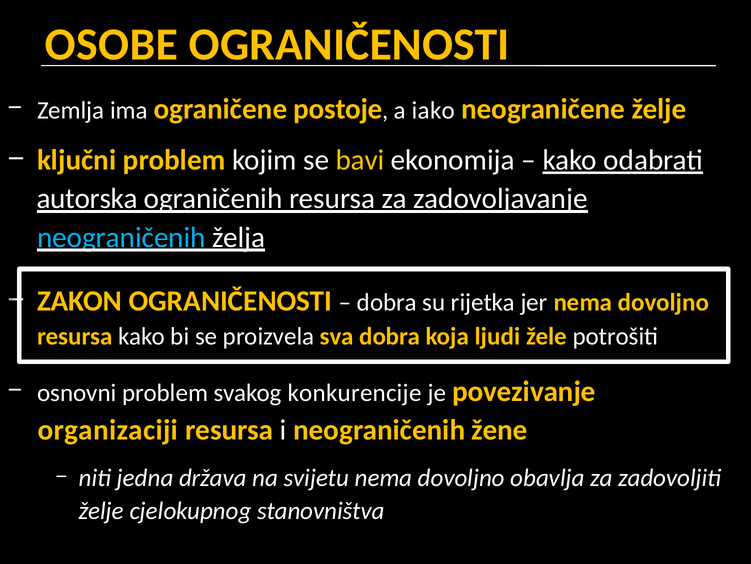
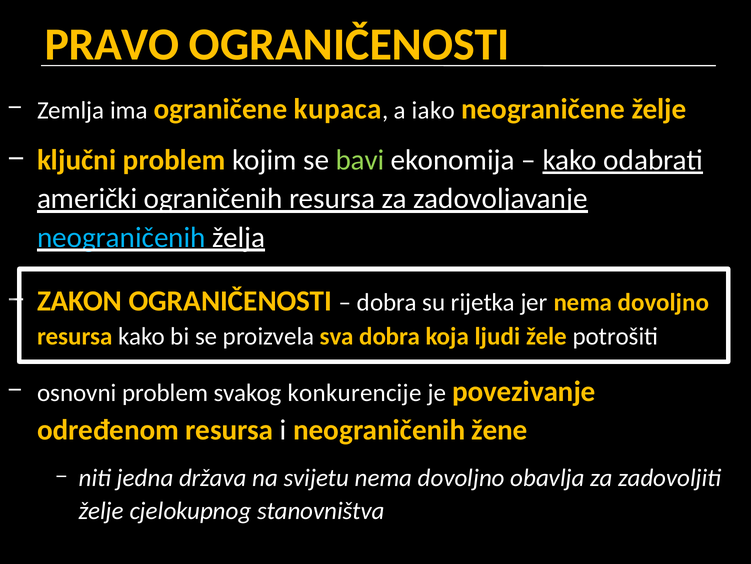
OSOBE: OSOBE -> PRAVO
postoje: postoje -> kupaca
bavi colour: yellow -> light green
autorska: autorska -> američki
organizaciji: organizaciji -> određenom
